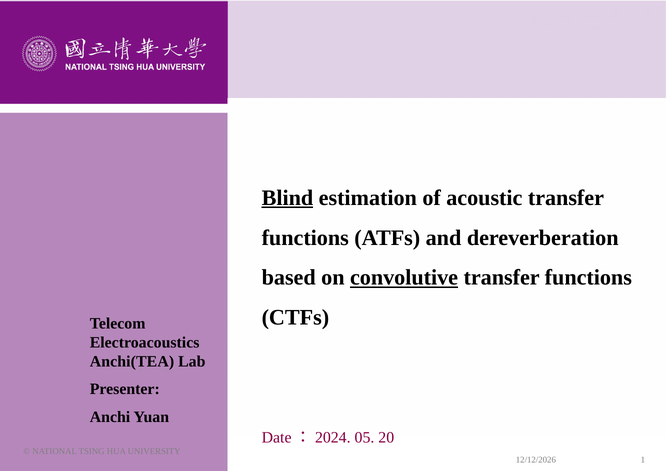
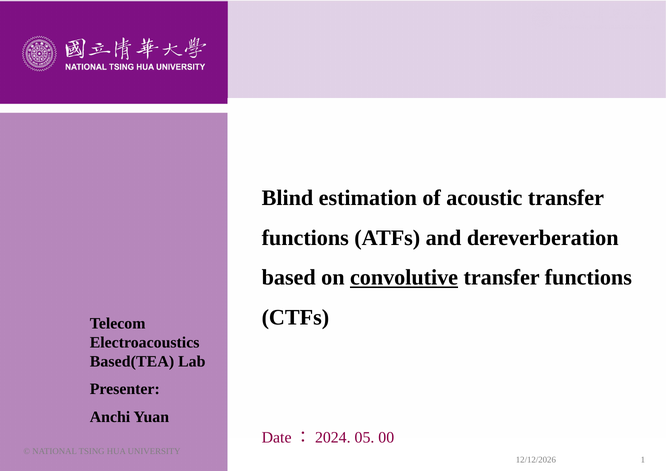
Blind underline: present -> none
Anchi(TEA: Anchi(TEA -> Based(TEA
20: 20 -> 00
